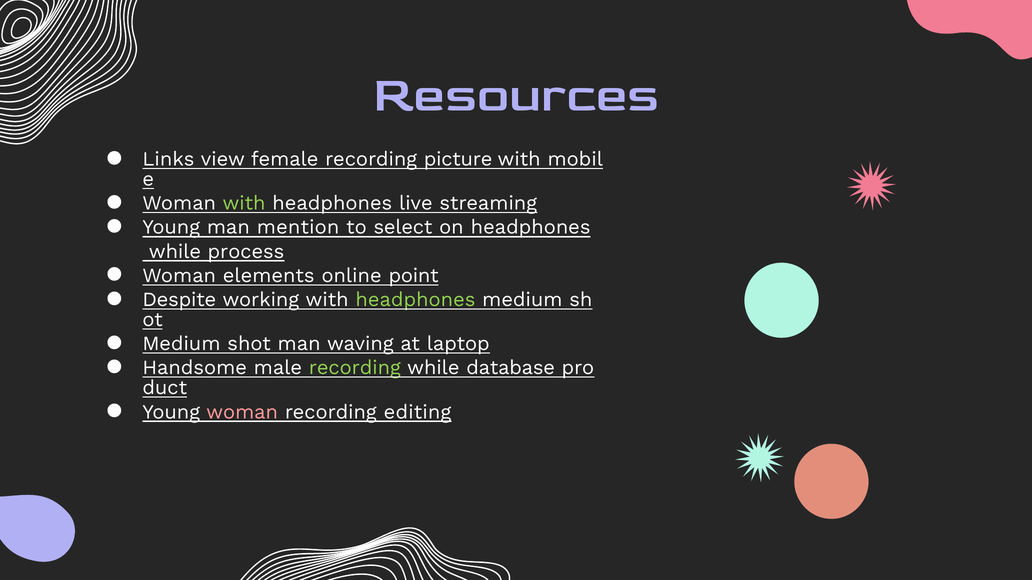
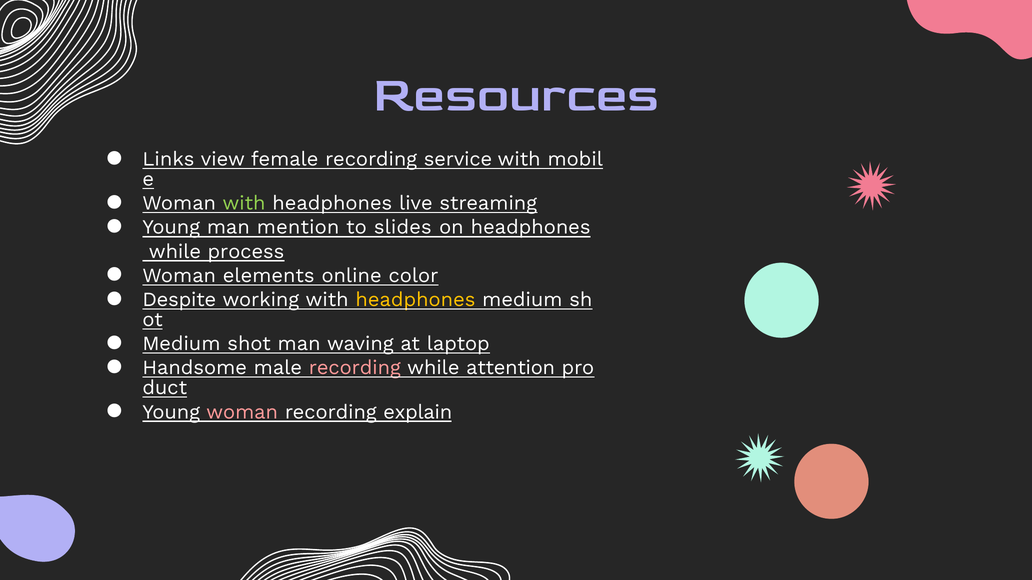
picture: picture -> service
select: select -> slides
point: point -> color
headphones at (415, 300) colour: light green -> yellow
recording at (355, 368) colour: light green -> pink
database: database -> attention
editing: editing -> explain
